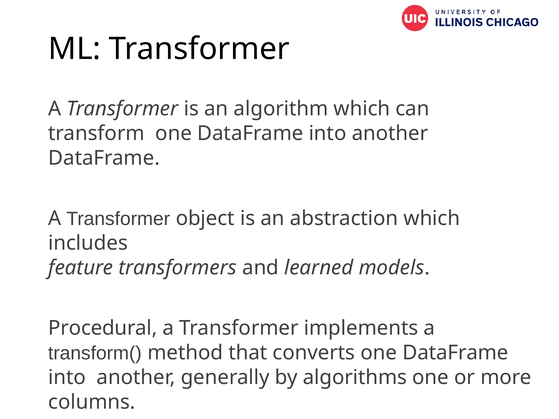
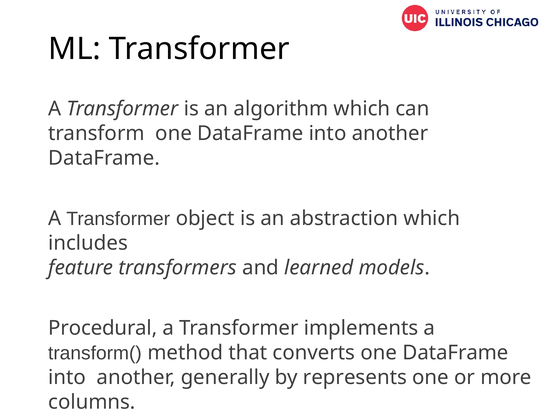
algorithms: algorithms -> represents
